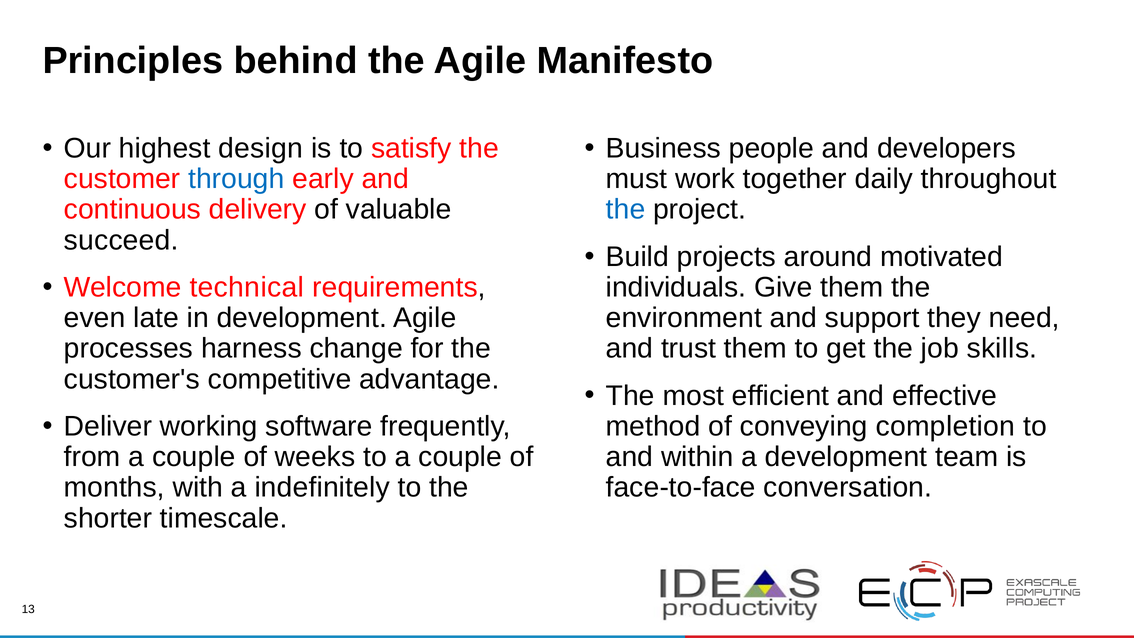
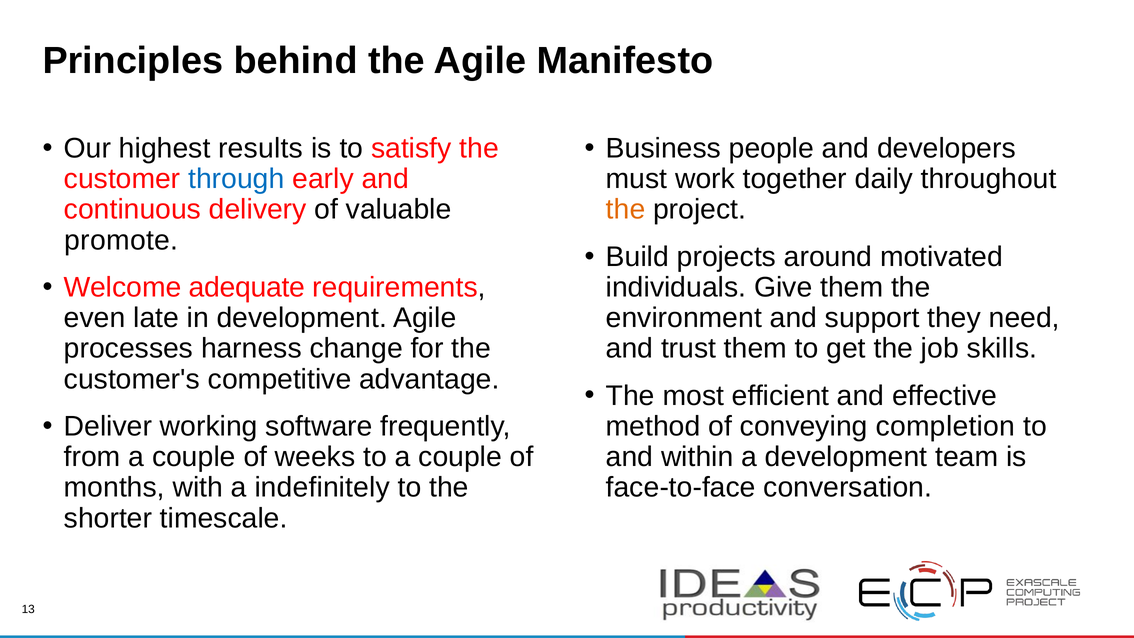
design: design -> results
the at (626, 210) colour: blue -> orange
succeed: succeed -> promote
technical: technical -> adequate
